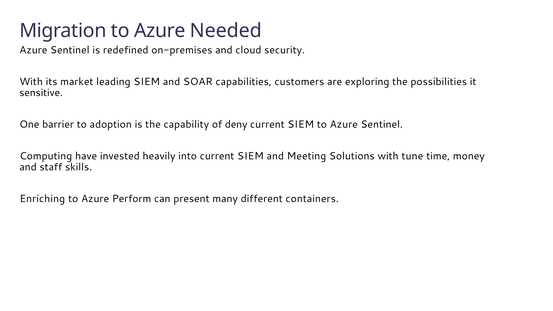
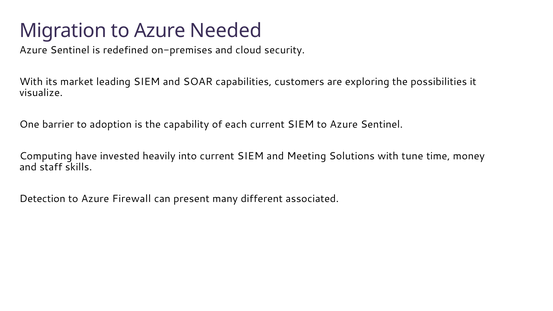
sensitive: sensitive -> visualize
deny: deny -> each
Enriching: Enriching -> Detection
Perform: Perform -> Firewall
containers: containers -> associated
